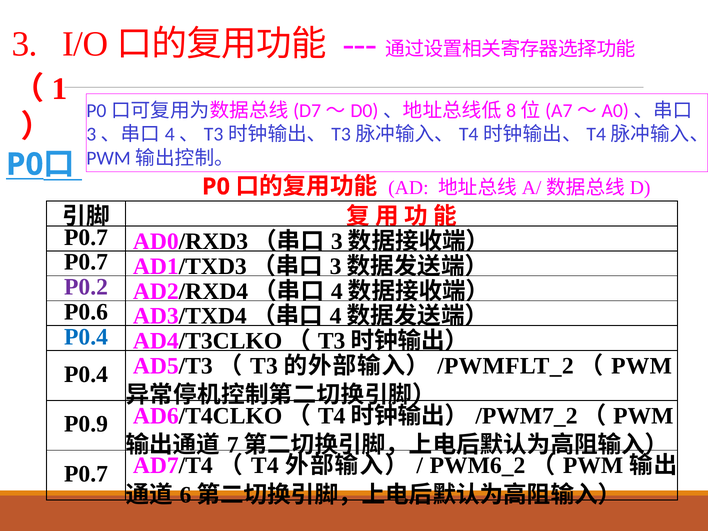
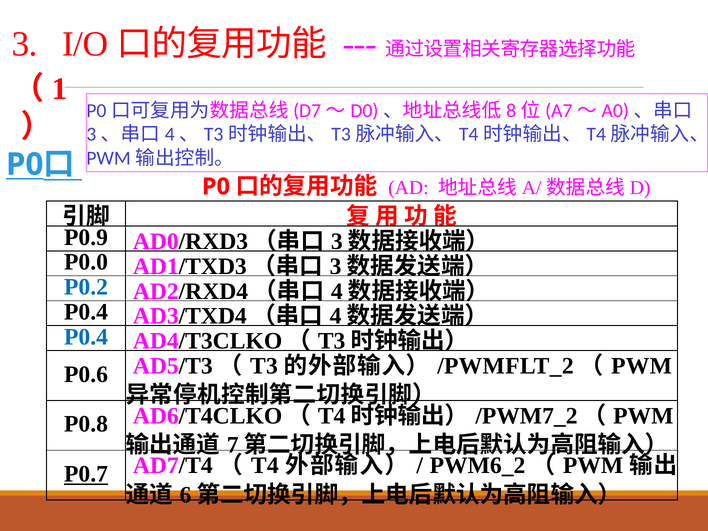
P0.7 at (86, 237): P0.7 -> P0.9
P0.7 at (86, 262): P0.7 -> P0.0
P0.2 colour: purple -> blue
P0.6 at (86, 312): P0.6 -> P0.4
P0.4 at (86, 374): P0.4 -> P0.6
P0.9: P0.9 -> P0.8
P0.7 at (86, 474) underline: none -> present
